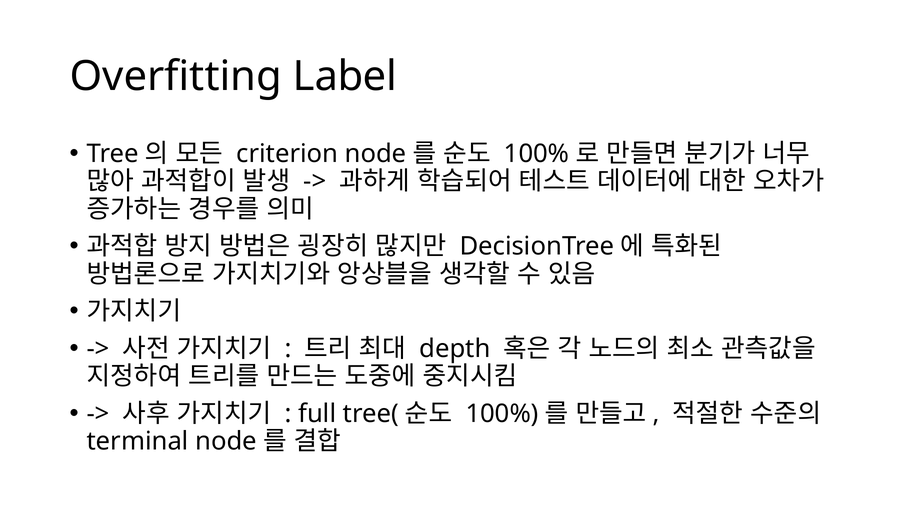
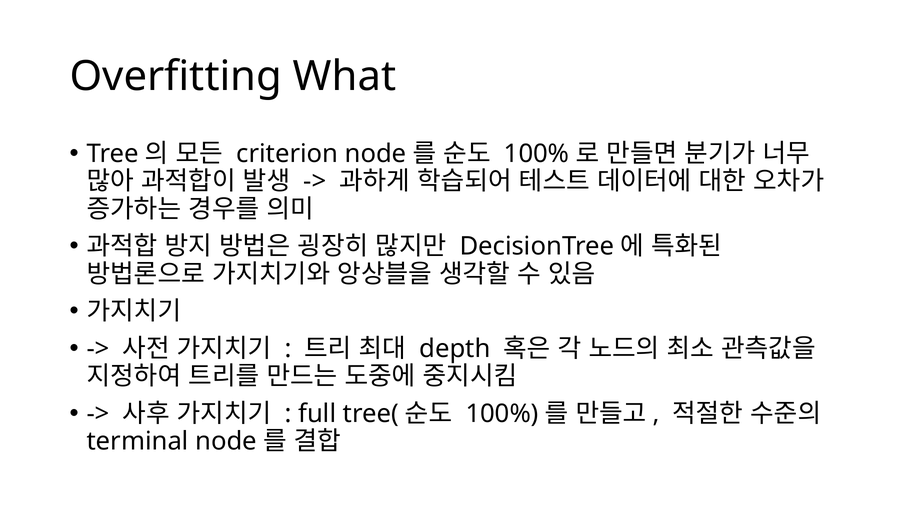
Label: Label -> What
